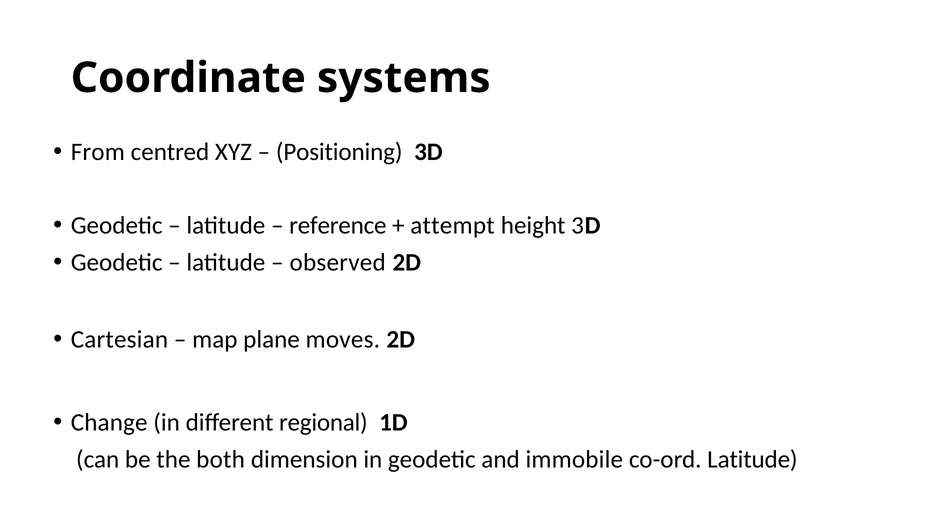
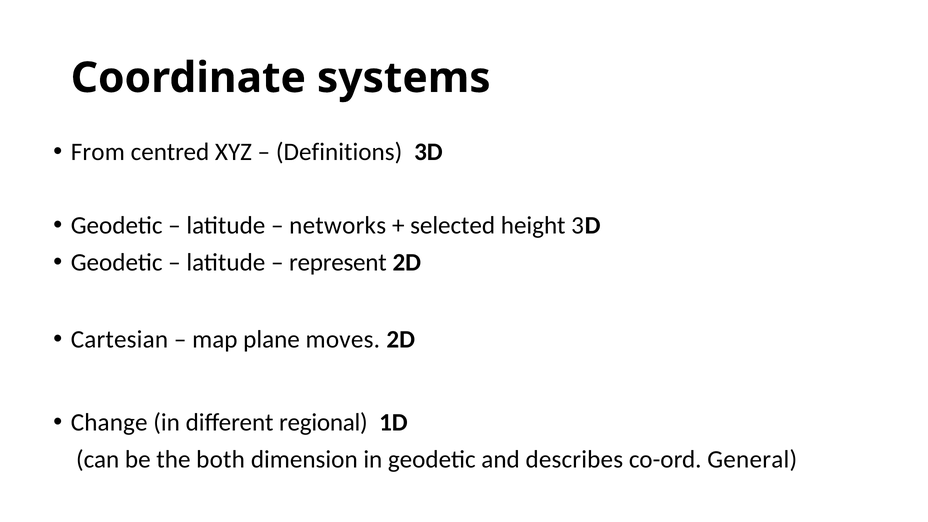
Positioning: Positioning -> Definitions
reference: reference -> networks
attempt: attempt -> selected
observed: observed -> represent
immobile: immobile -> describes
co-ord Latitude: Latitude -> General
